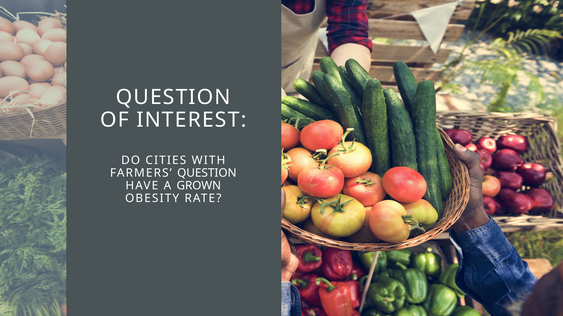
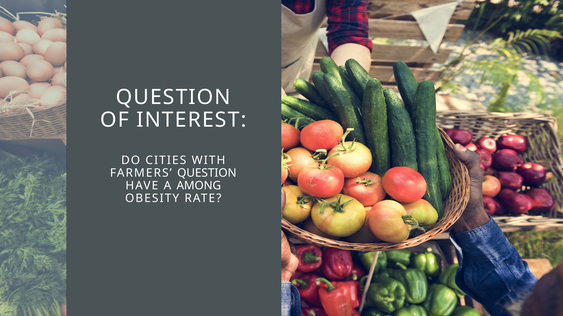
GROWN: GROWN -> AMONG
